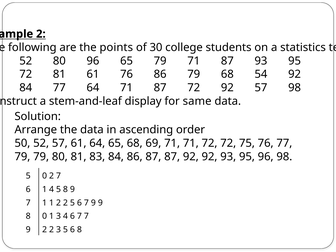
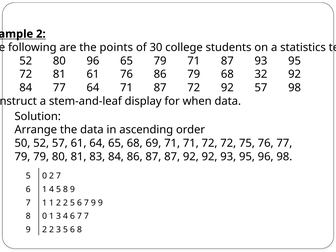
54: 54 -> 32
same: same -> when
